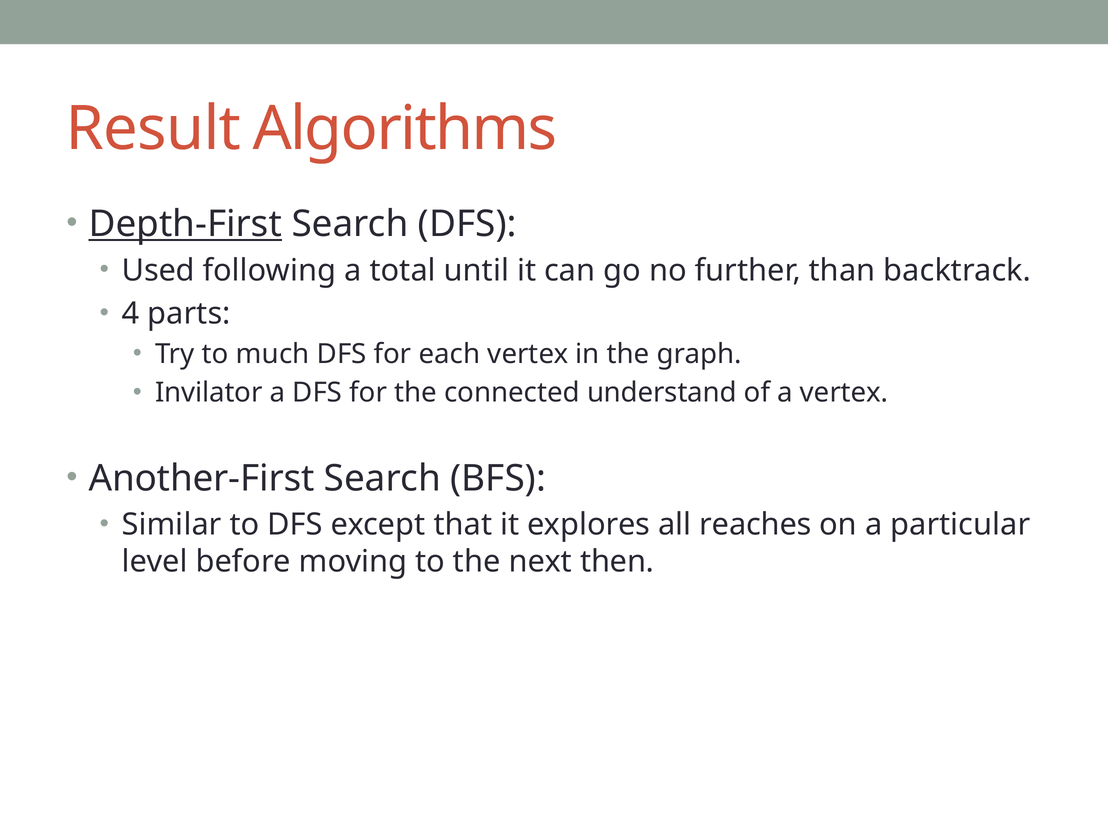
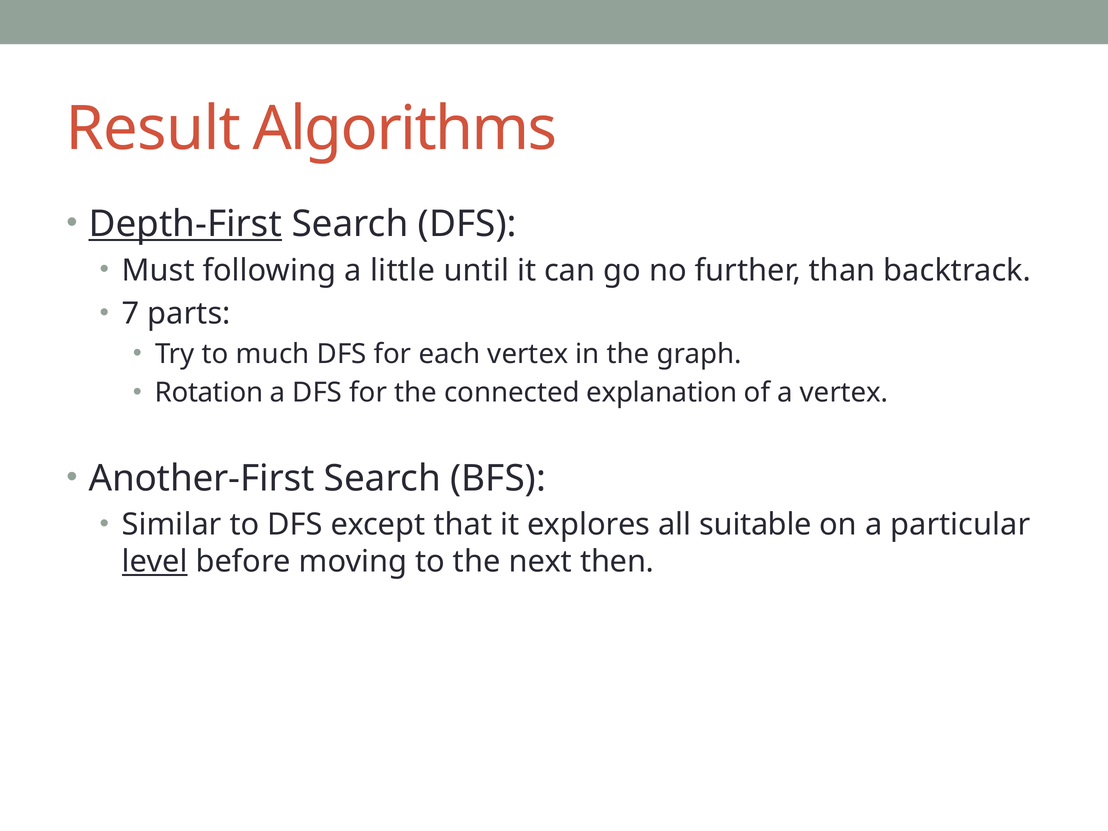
Used: Used -> Must
total: total -> little
4: 4 -> 7
Invilator: Invilator -> Rotation
understand: understand -> explanation
reaches: reaches -> suitable
level underline: none -> present
